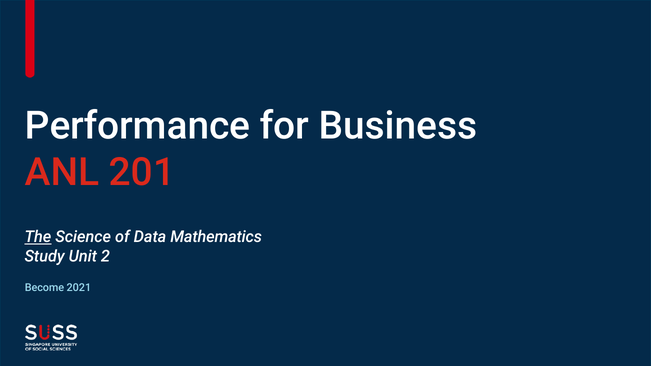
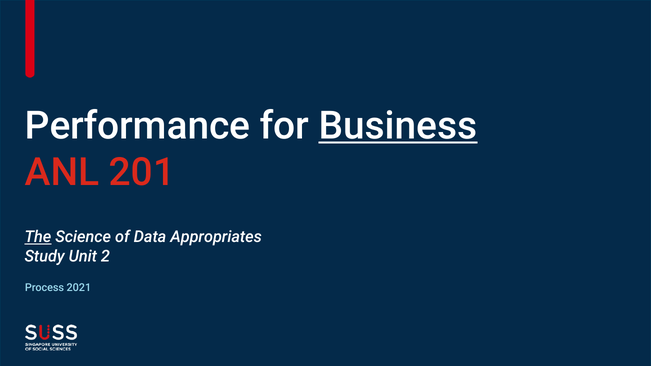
Business underline: none -> present
Mathematics: Mathematics -> Appropriates
Become: Become -> Process
